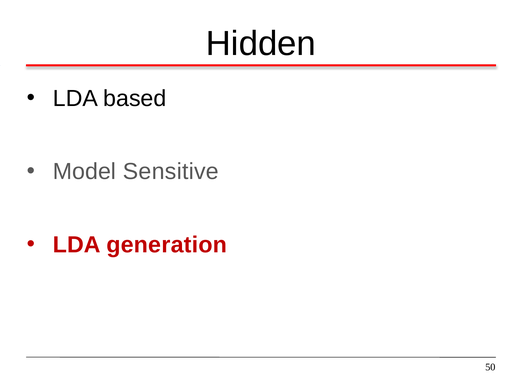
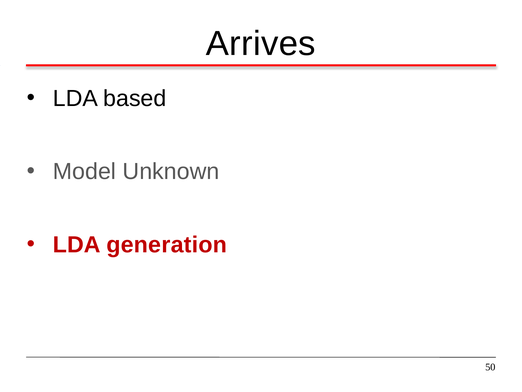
Hidden: Hidden -> Arrives
Sensitive: Sensitive -> Unknown
